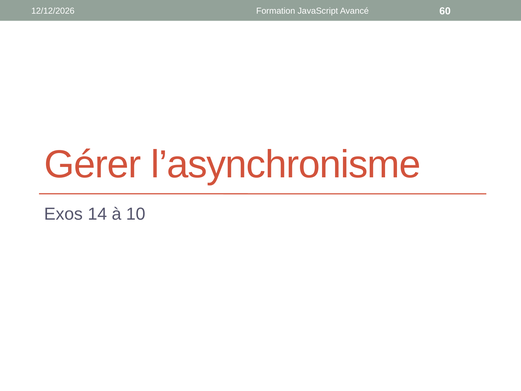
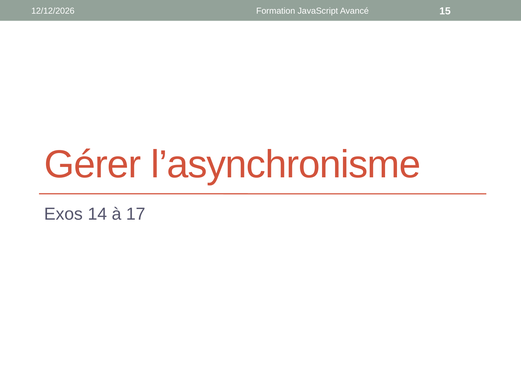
60: 60 -> 15
10: 10 -> 17
